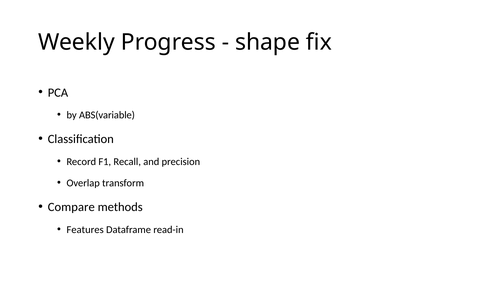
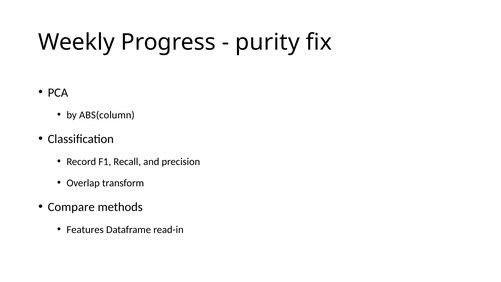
shape: shape -> purity
ABS(variable: ABS(variable -> ABS(column
